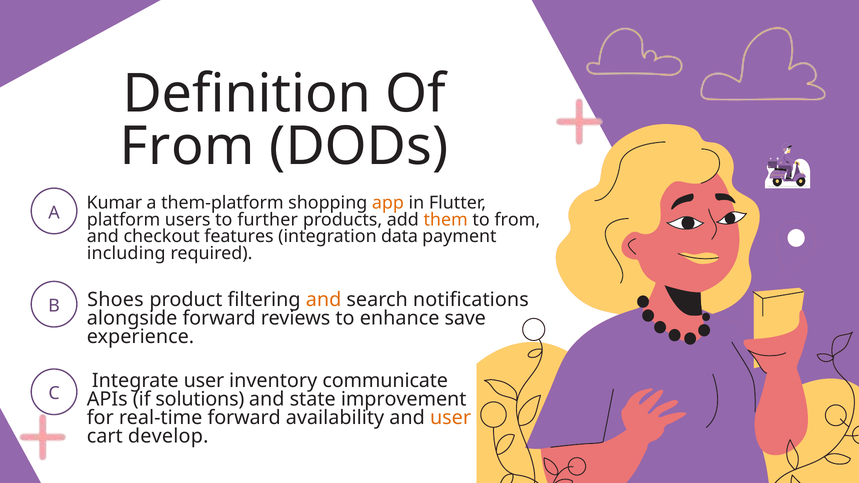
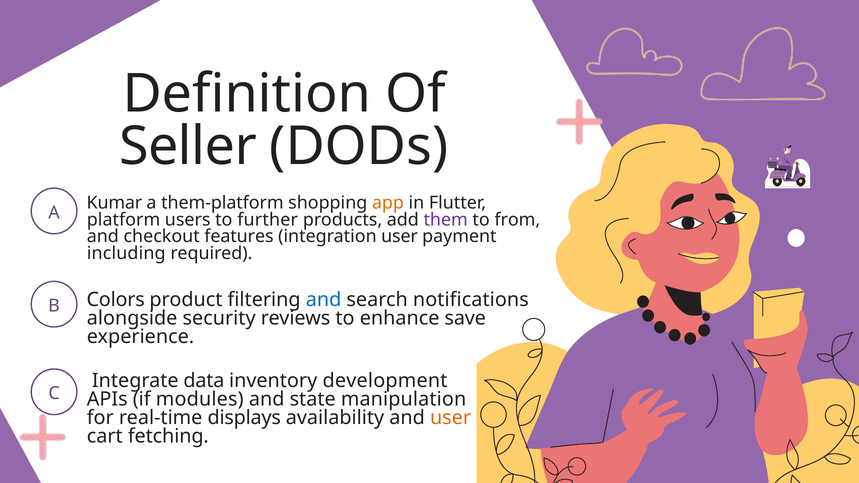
From at (187, 147): From -> Seller
them colour: orange -> purple
integration data: data -> user
Shoes: Shoes -> Colors
and at (324, 300) colour: orange -> blue
alongside forward: forward -> security
Integrate user: user -> data
communicate: communicate -> development
solutions: solutions -> modules
improvement: improvement -> manipulation
real-time forward: forward -> displays
develop: develop -> fetching
